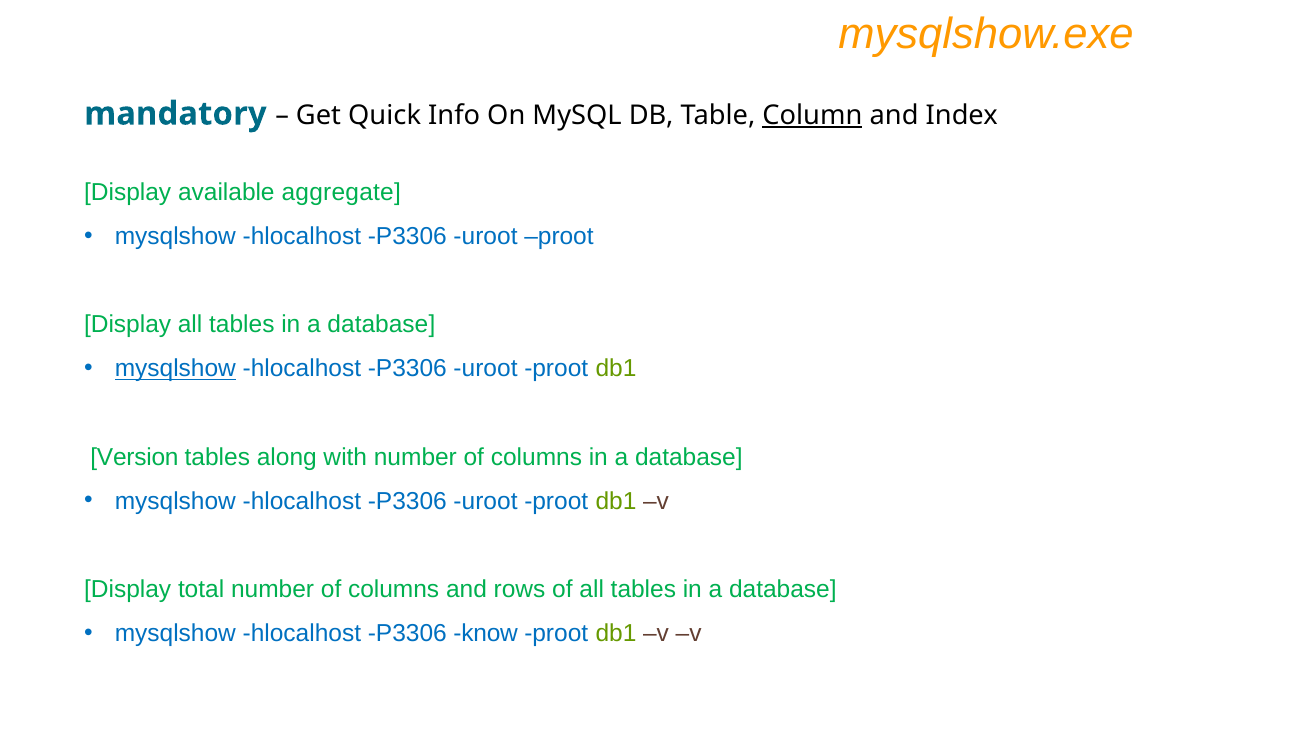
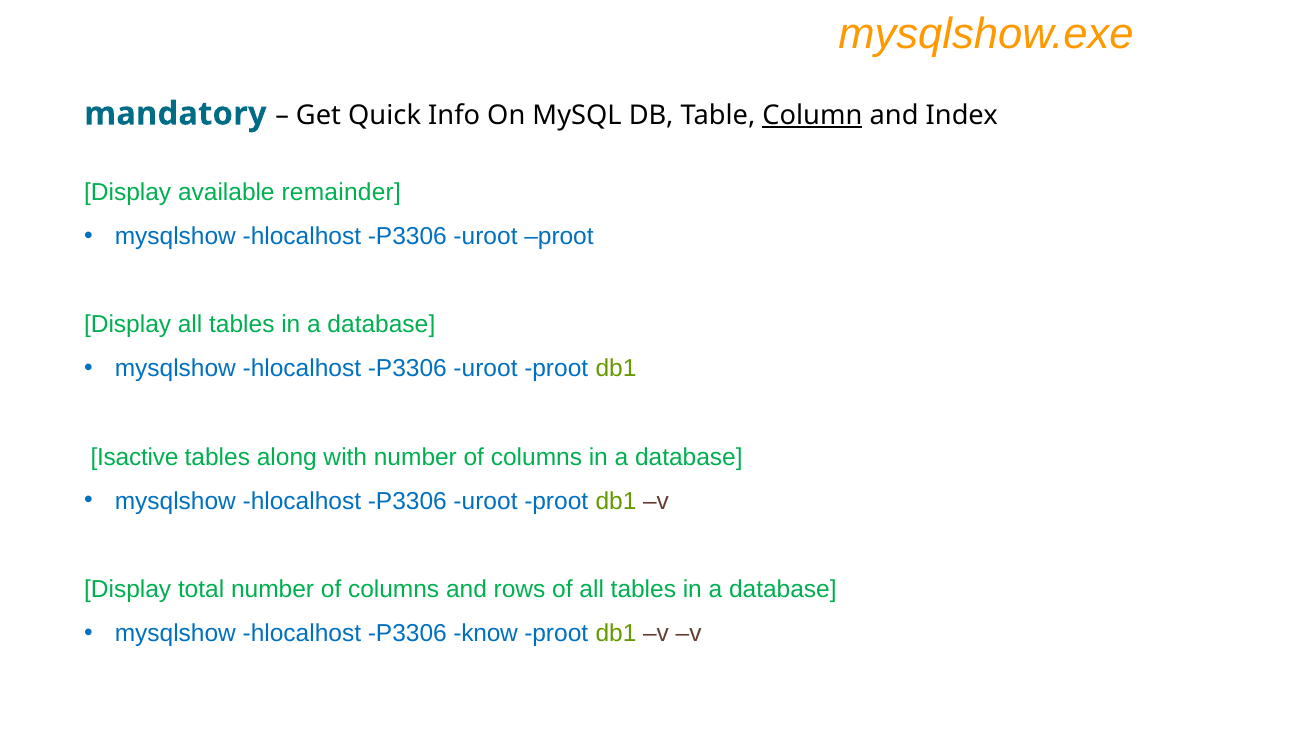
aggregate: aggregate -> remainder
mysqlshow at (175, 369) underline: present -> none
Version: Version -> Isactive
